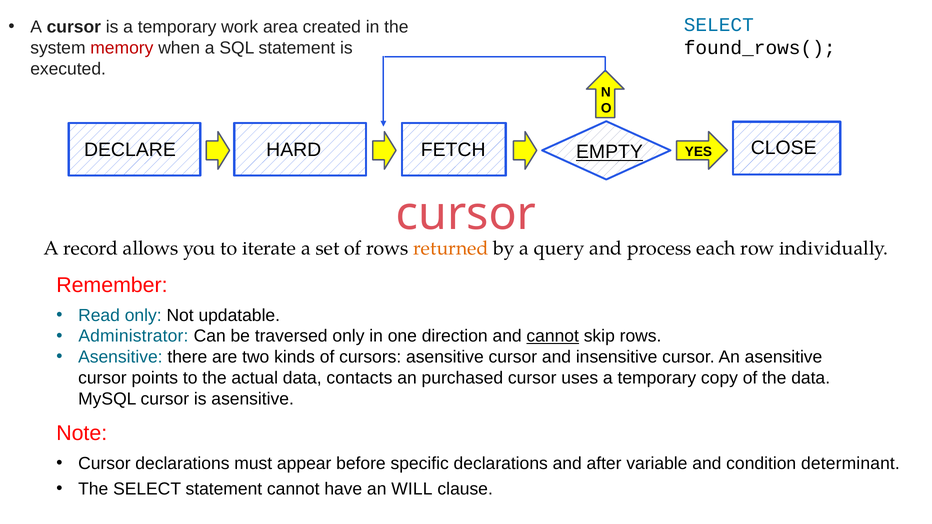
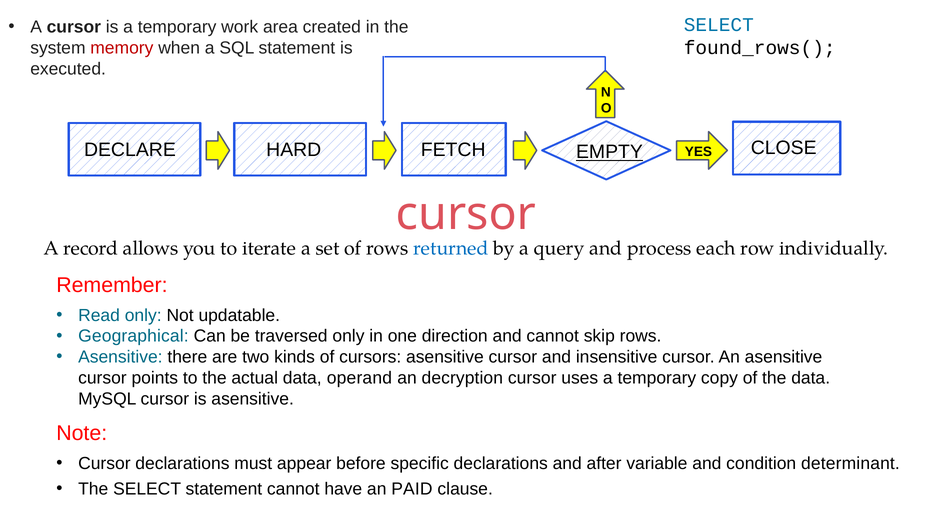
returned colour: orange -> blue
Administrator: Administrator -> Geographical
cannot at (553, 336) underline: present -> none
contacts: contacts -> operand
purchased: purchased -> decryption
WILL: WILL -> PAID
